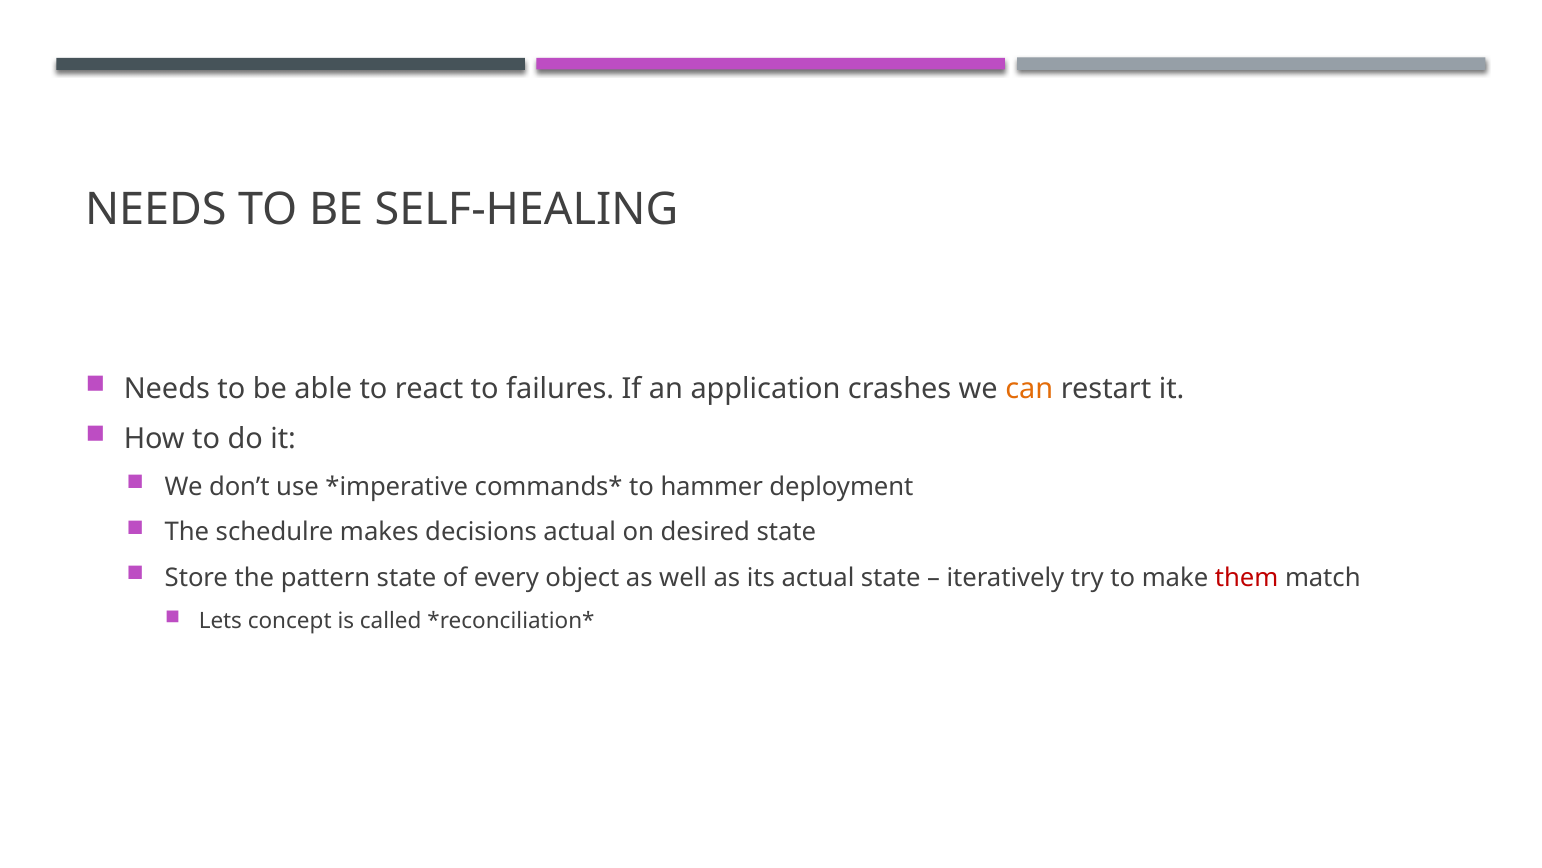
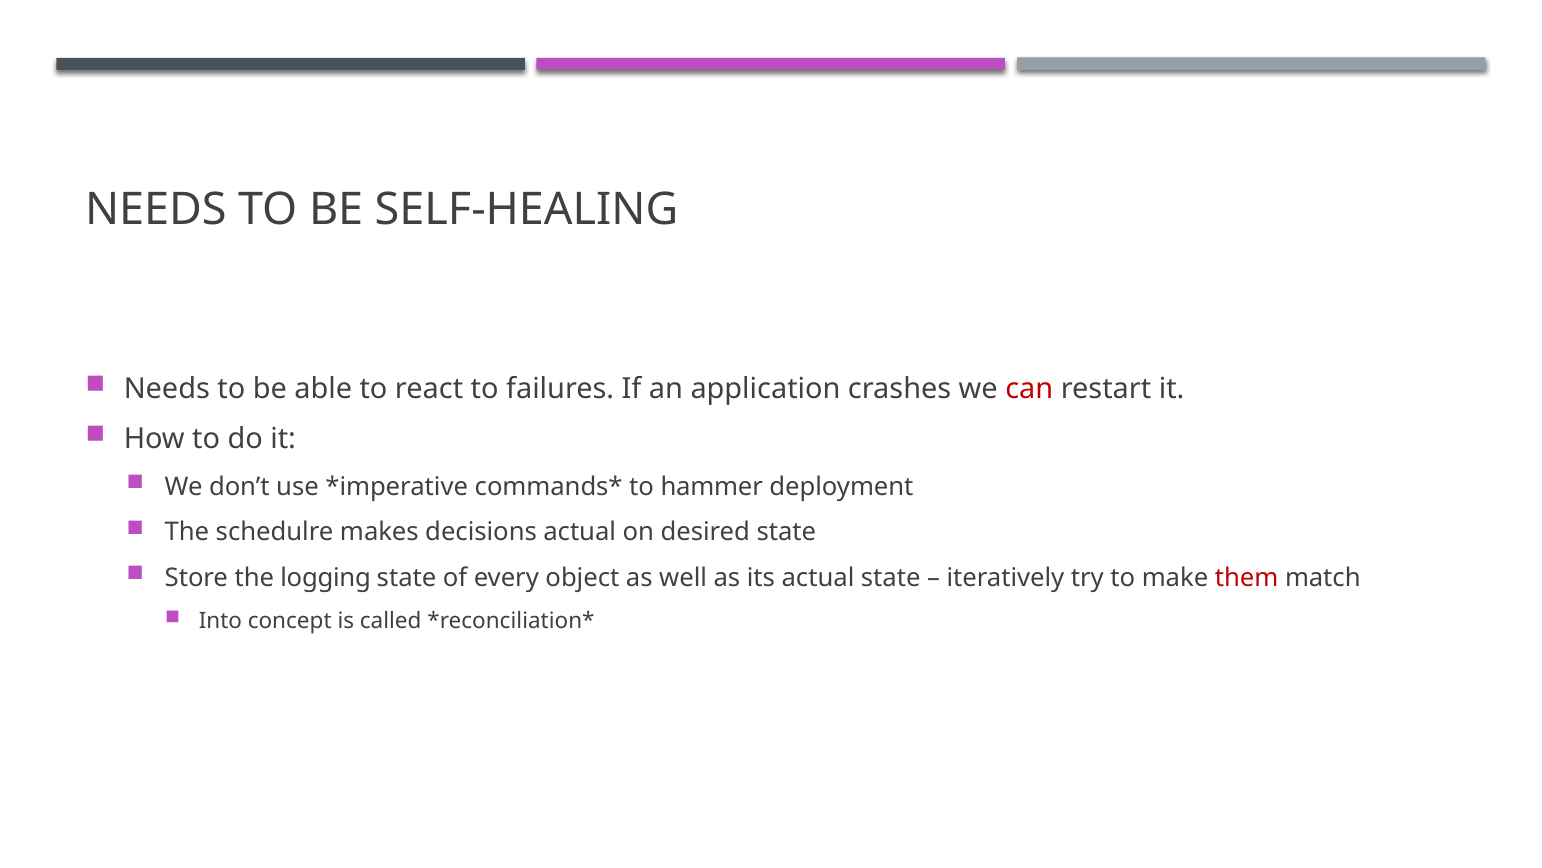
can colour: orange -> red
pattern: pattern -> logging
Lets: Lets -> Into
